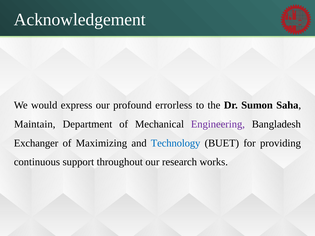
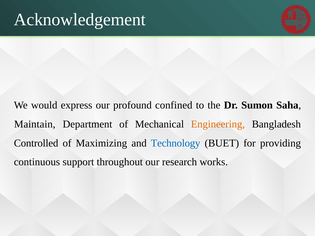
errorless: errorless -> confined
Engineering colour: purple -> orange
Exchanger: Exchanger -> Controlled
